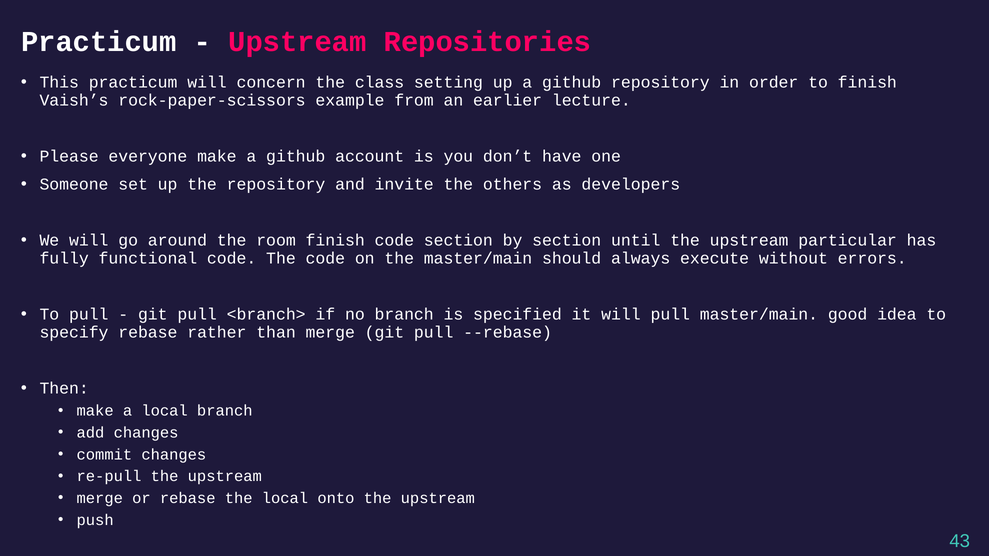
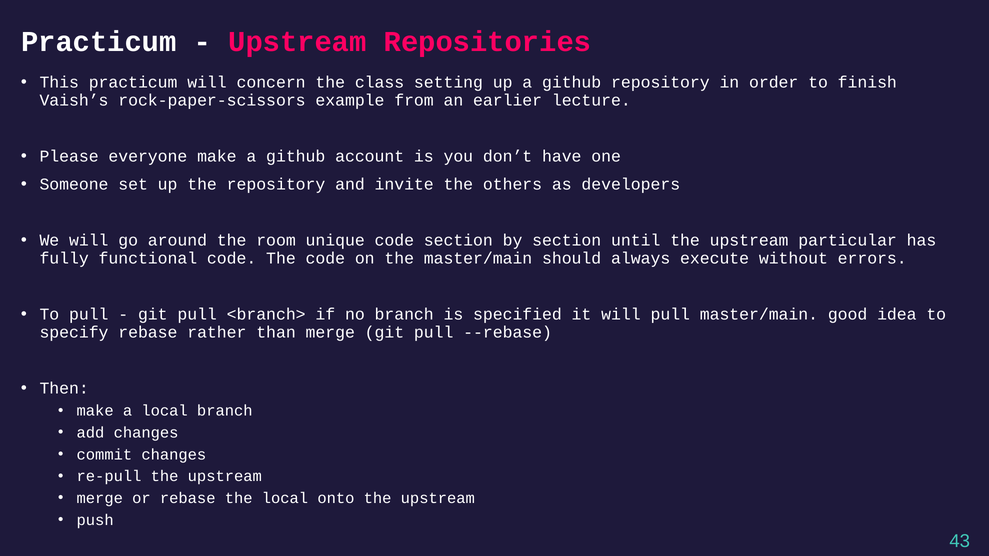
room finish: finish -> unique
